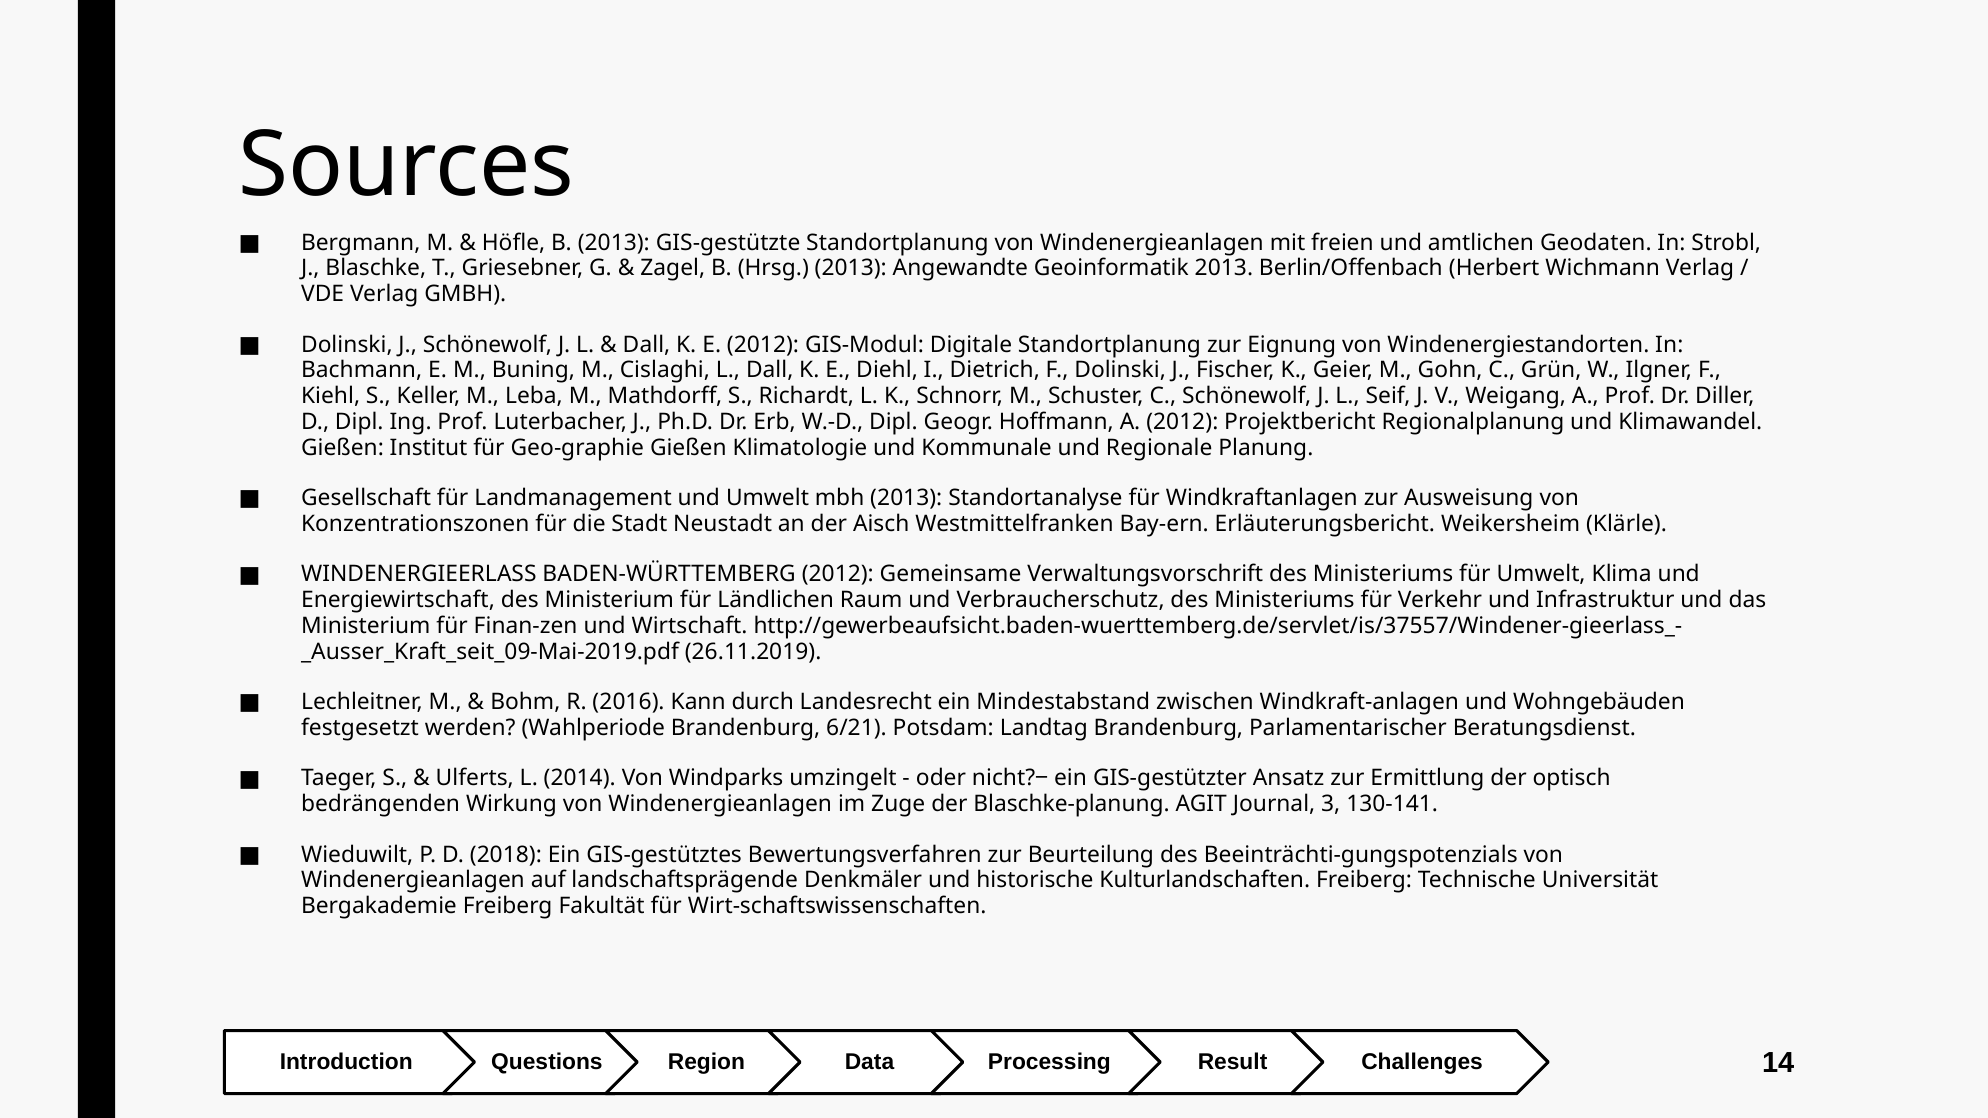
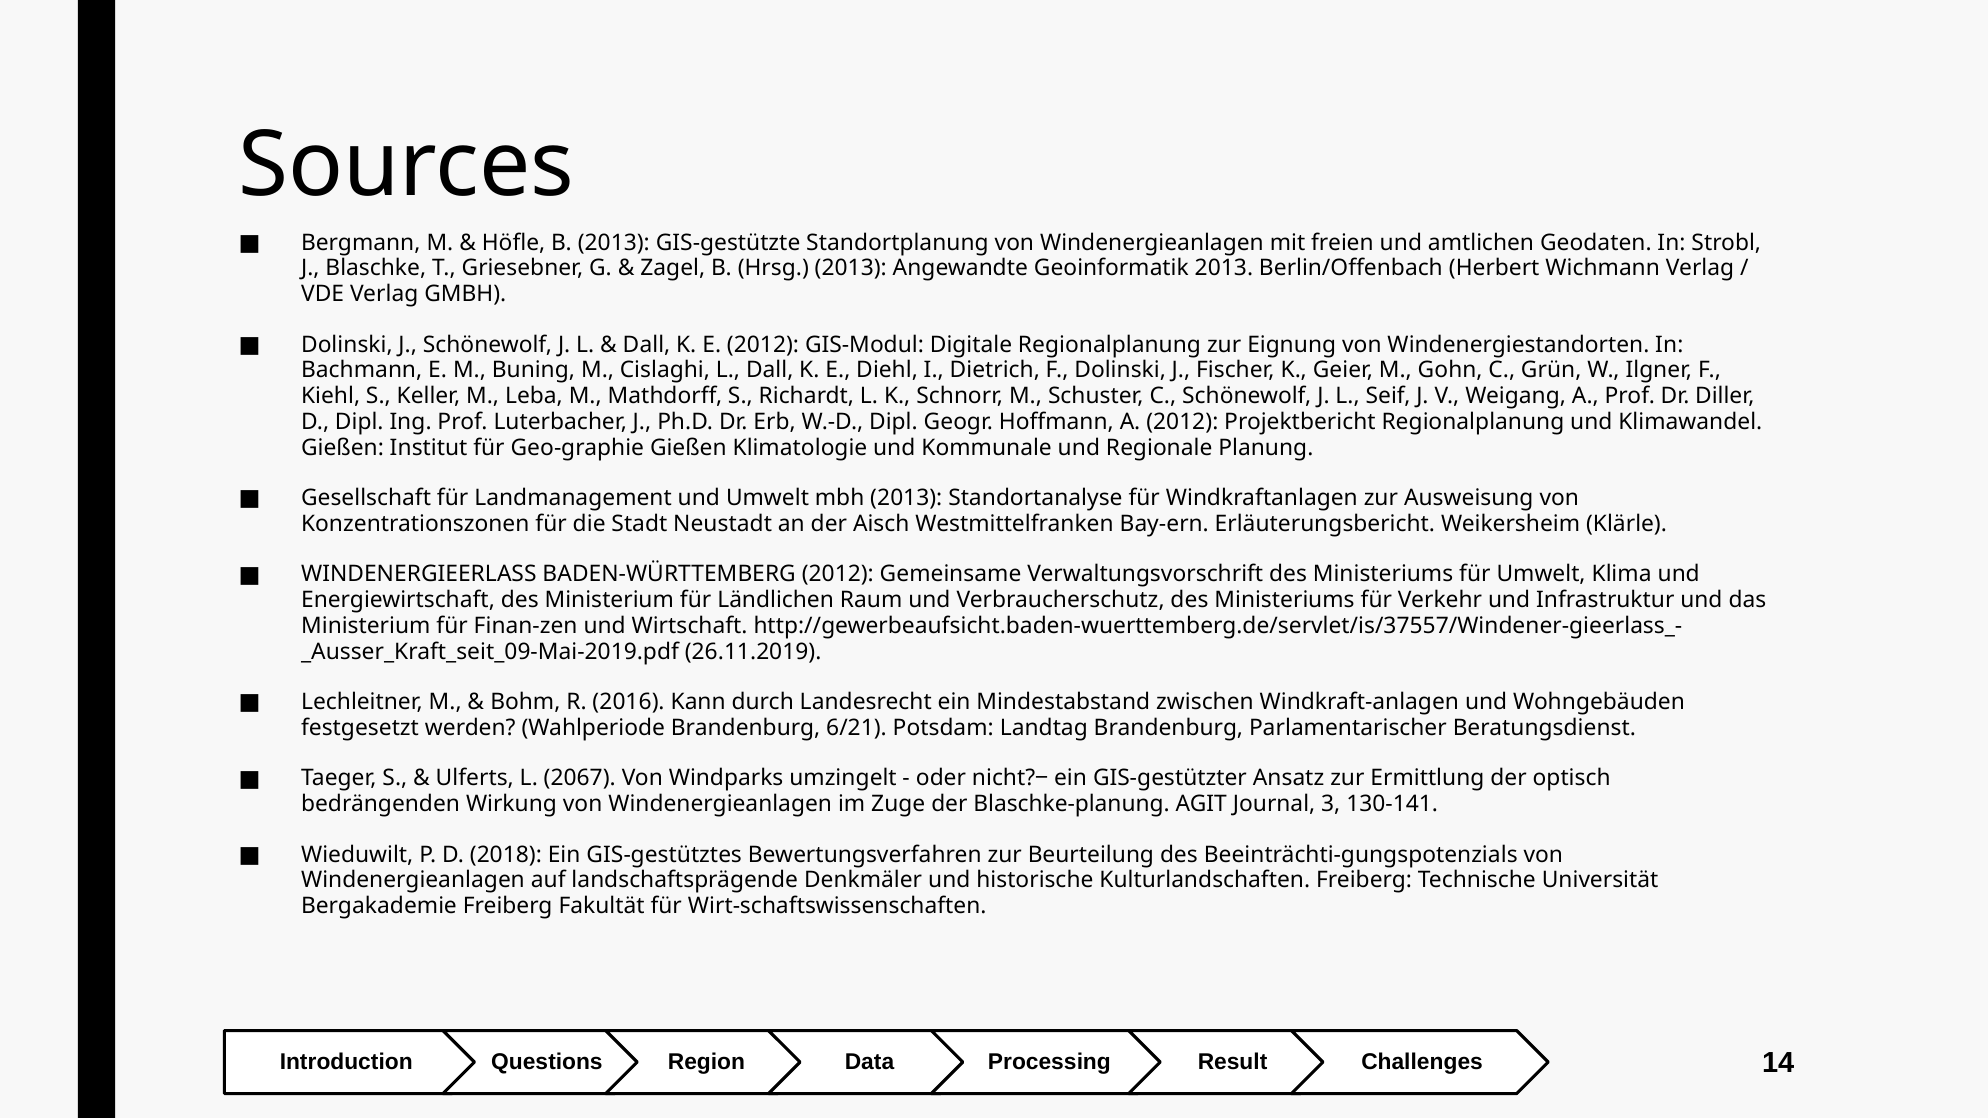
Digitale Standortplanung: Standortplanung -> Regionalplanung
2014: 2014 -> 2067
